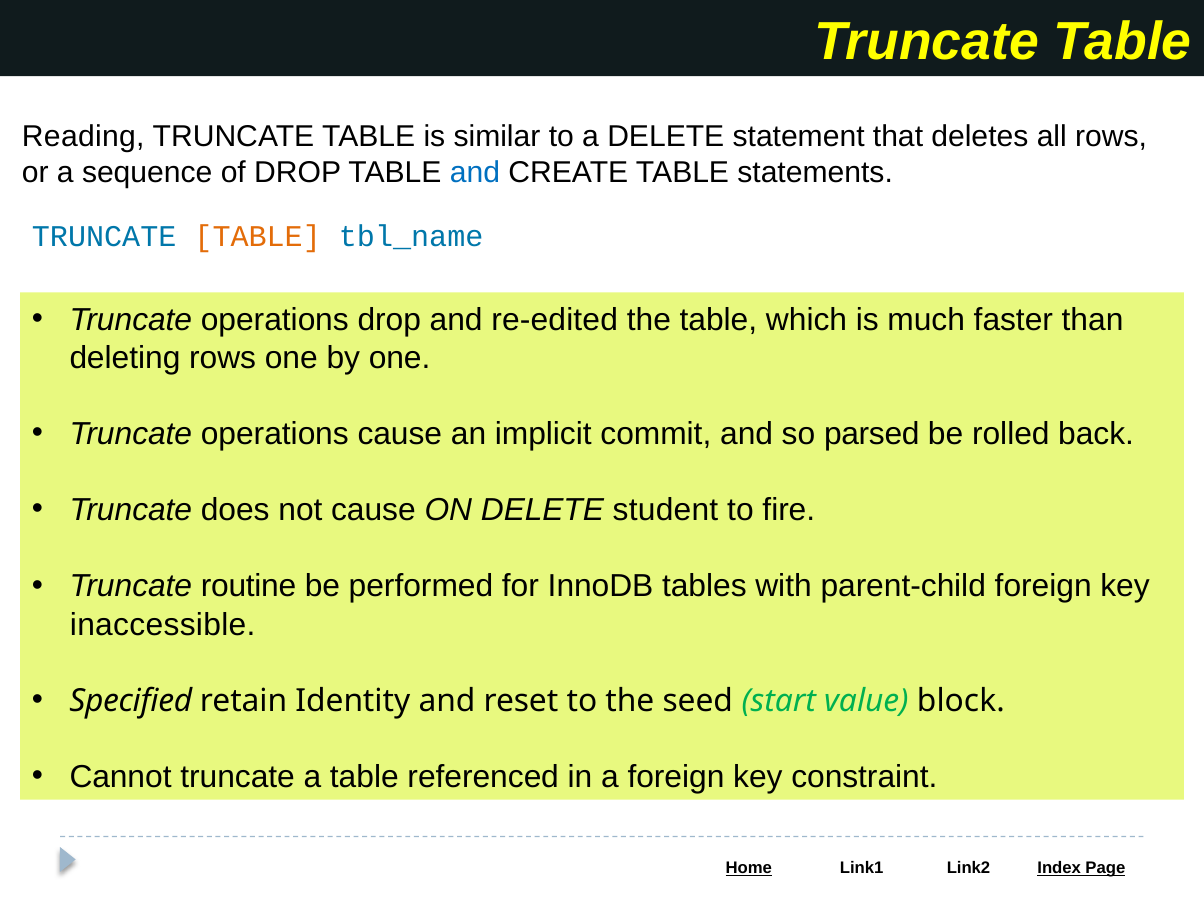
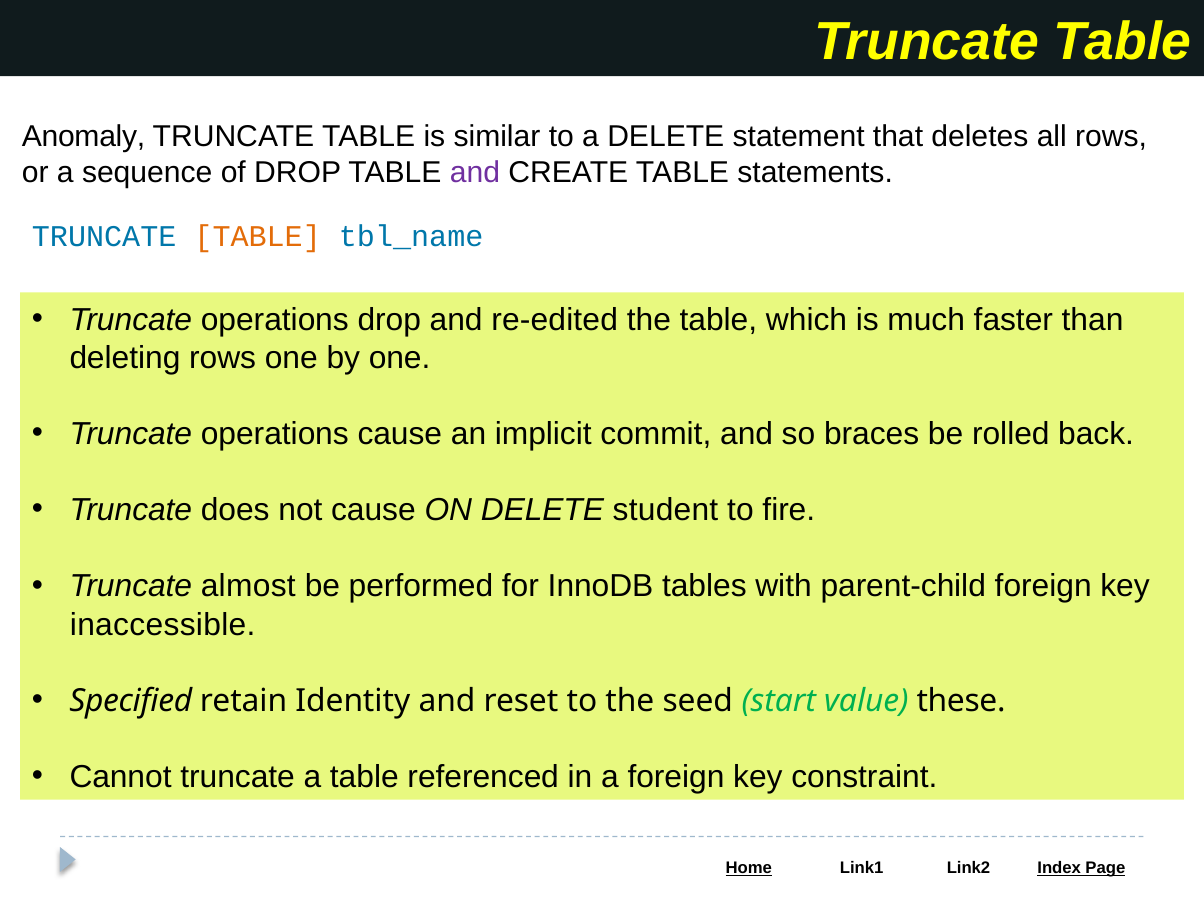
Reading: Reading -> Anomaly
and at (475, 173) colour: blue -> purple
parsed: parsed -> braces
routine: routine -> almost
block: block -> these
